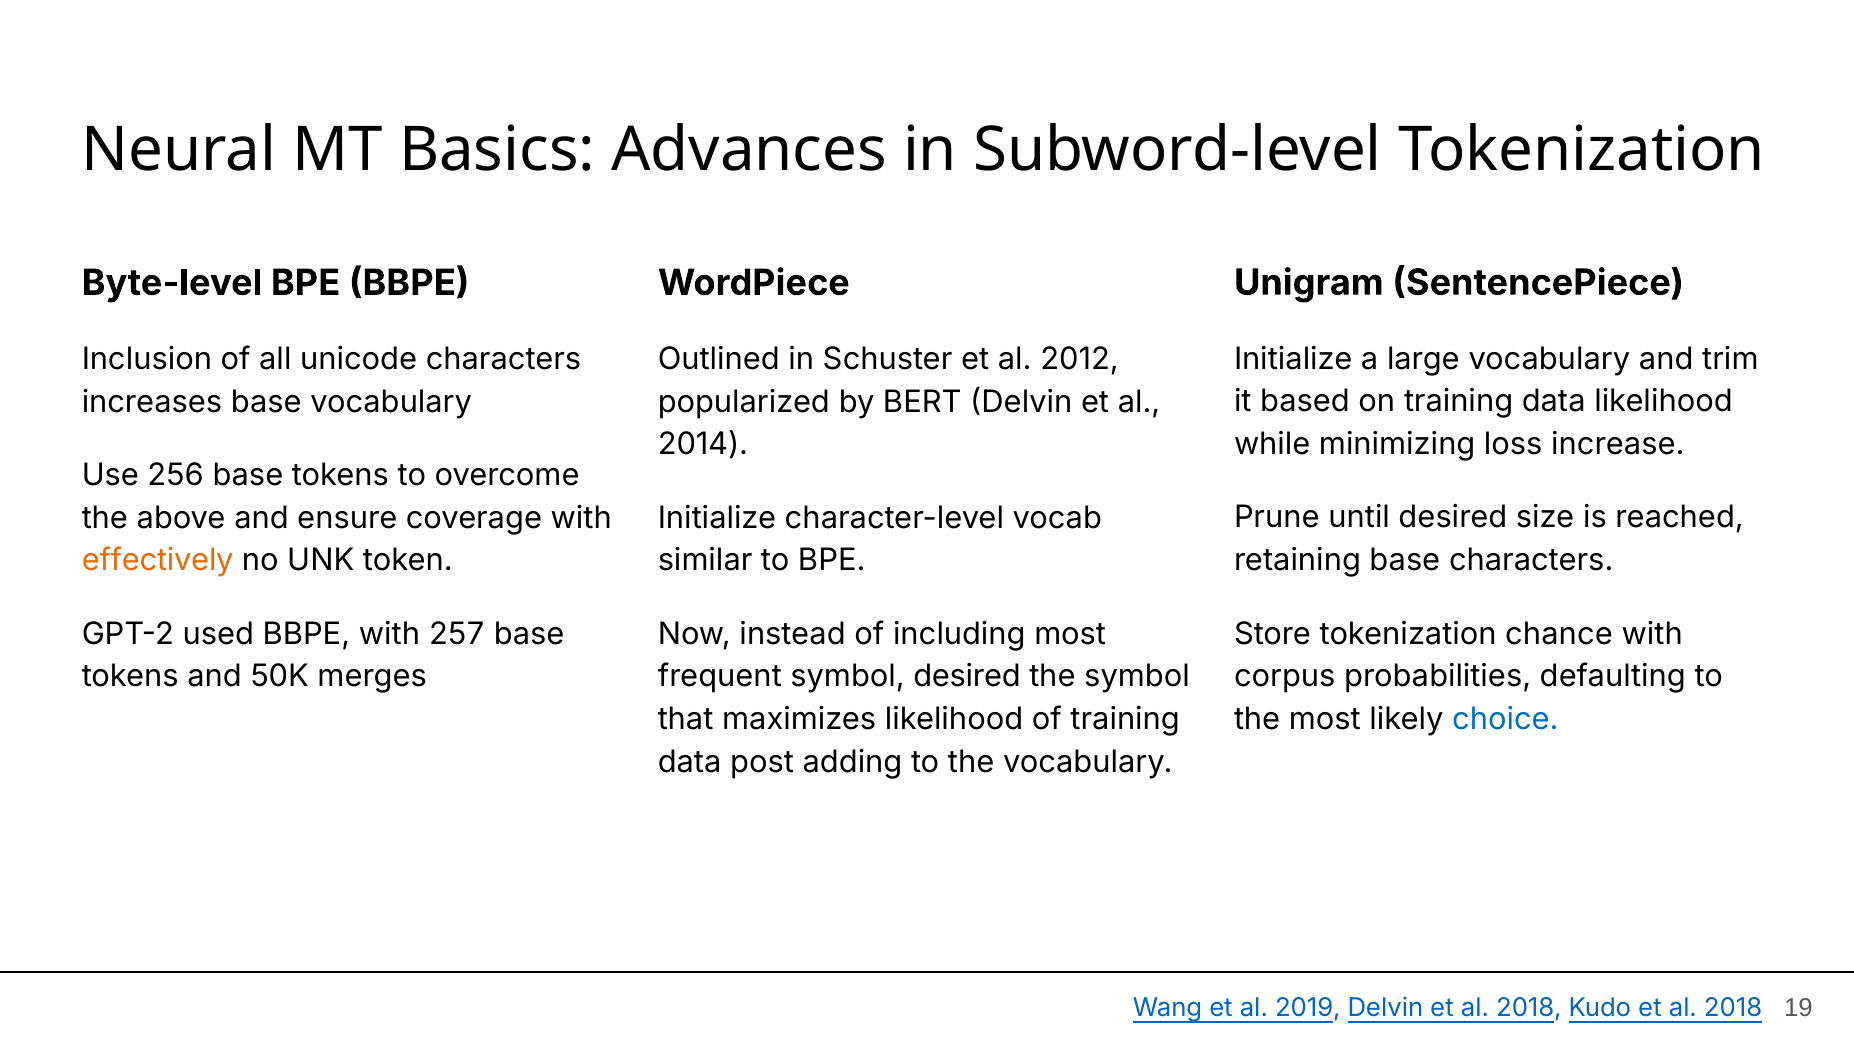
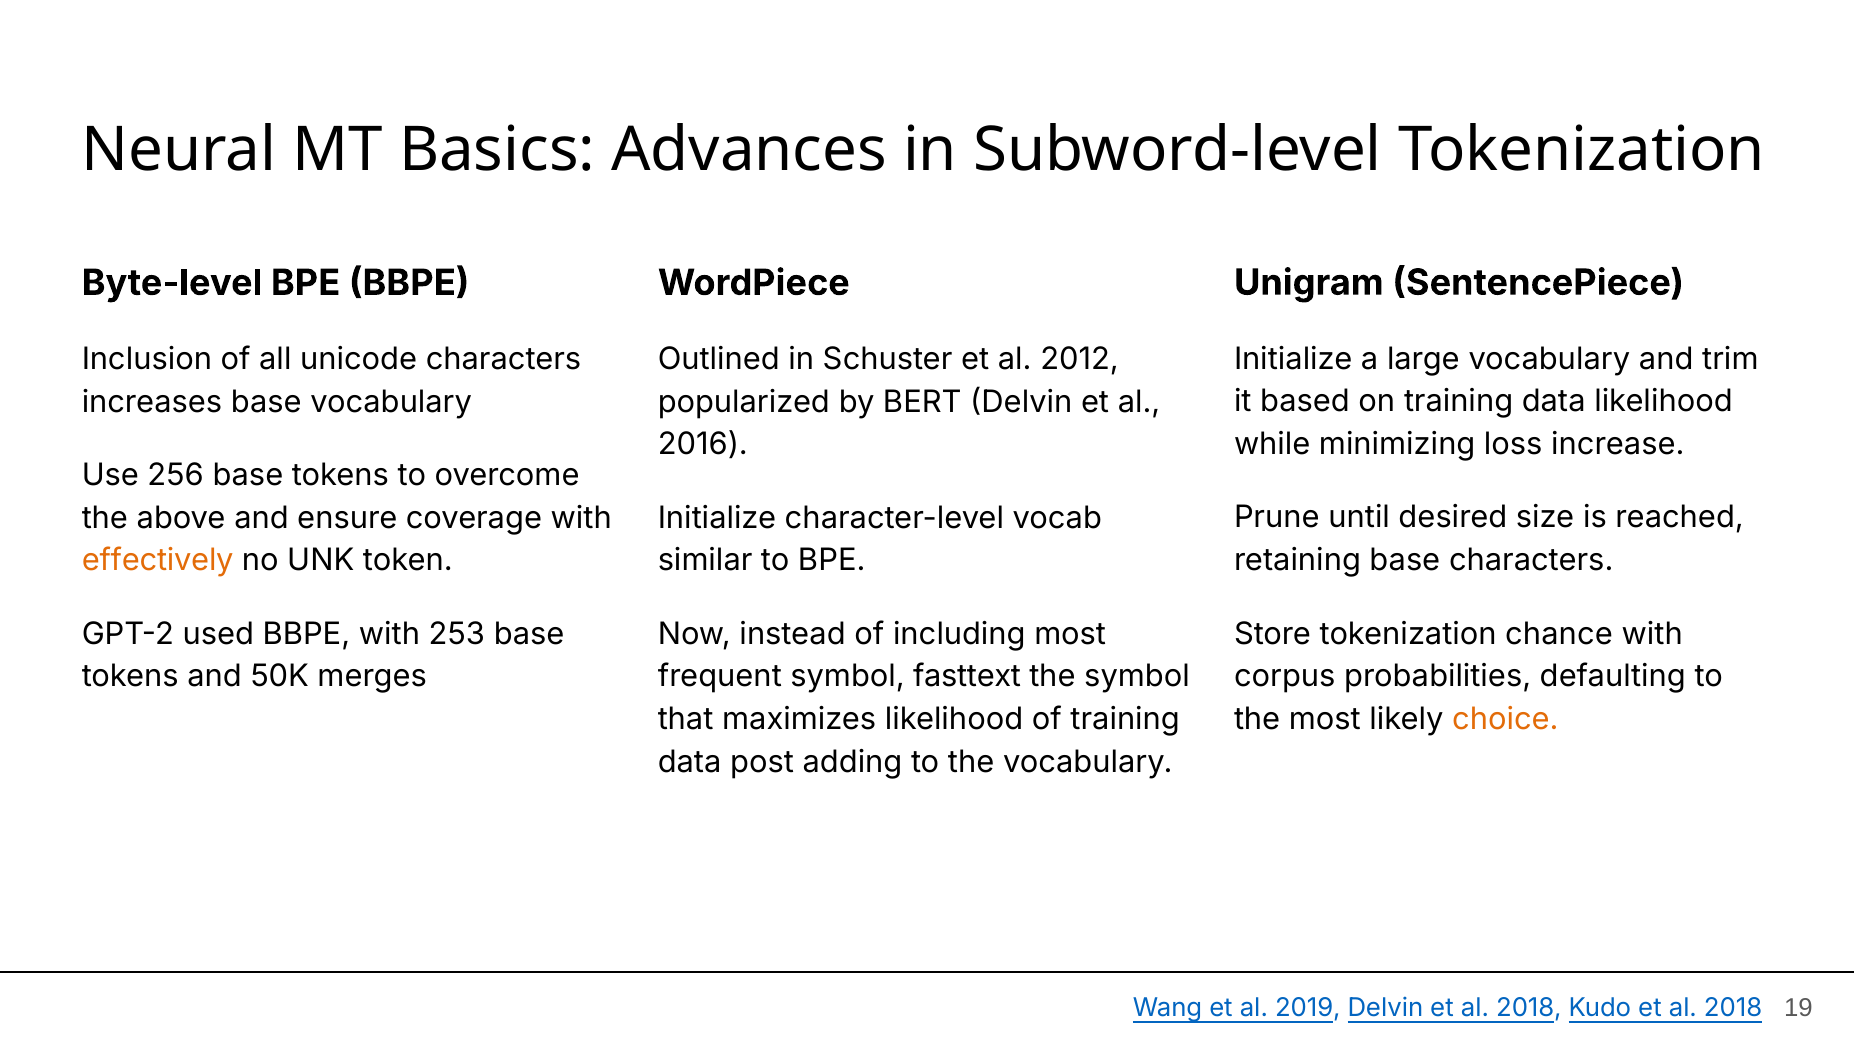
2014: 2014 -> 2016
257: 257 -> 253
symbol desired: desired -> fasttext
choice colour: blue -> orange
